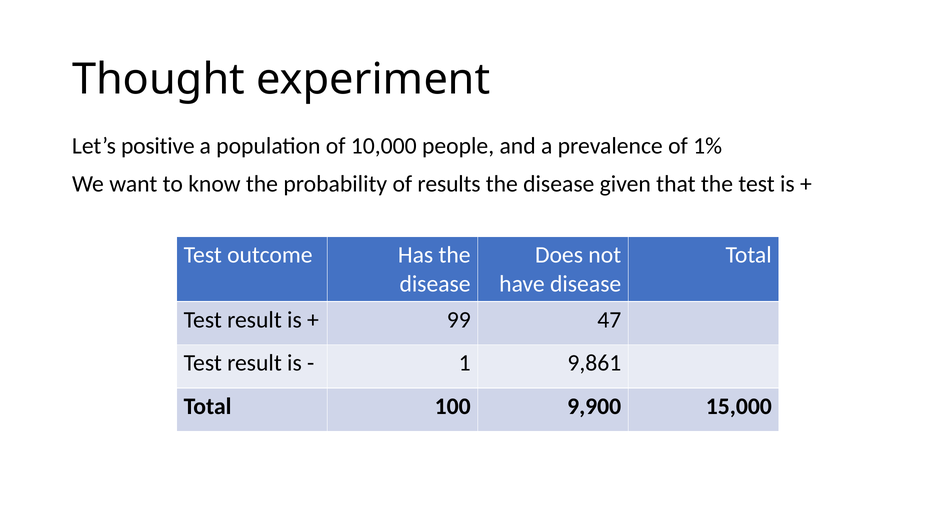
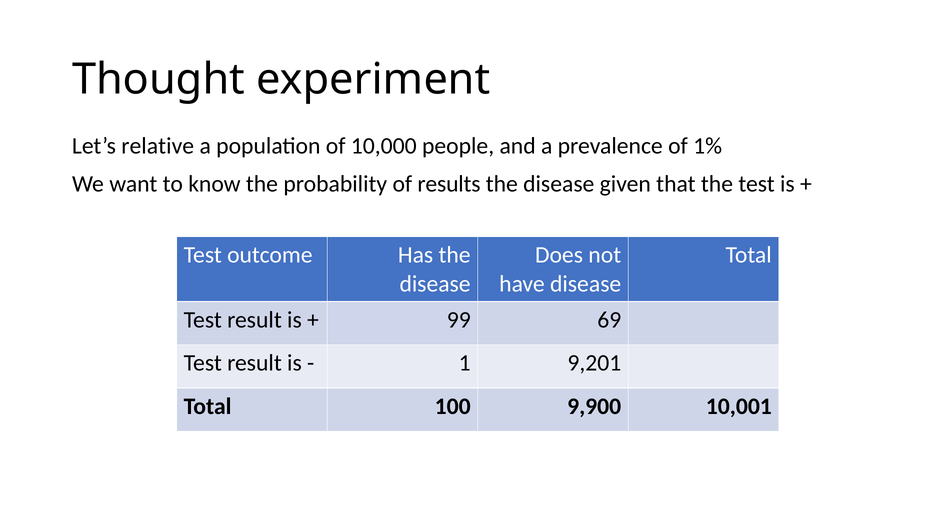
positive: positive -> relative
47: 47 -> 69
9,861: 9,861 -> 9,201
15,000: 15,000 -> 10,001
